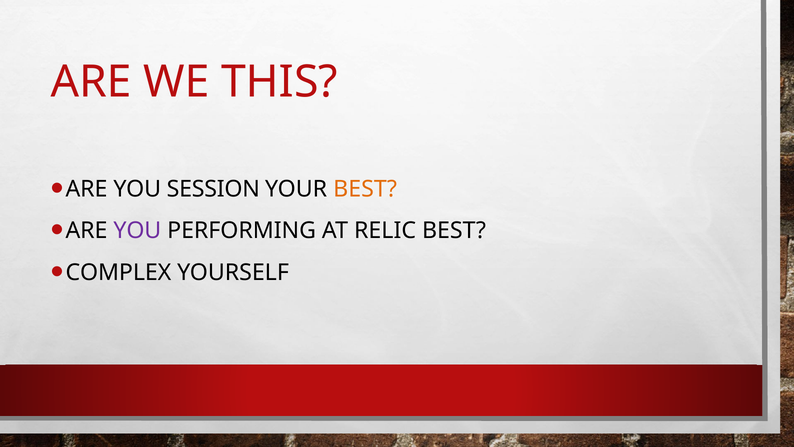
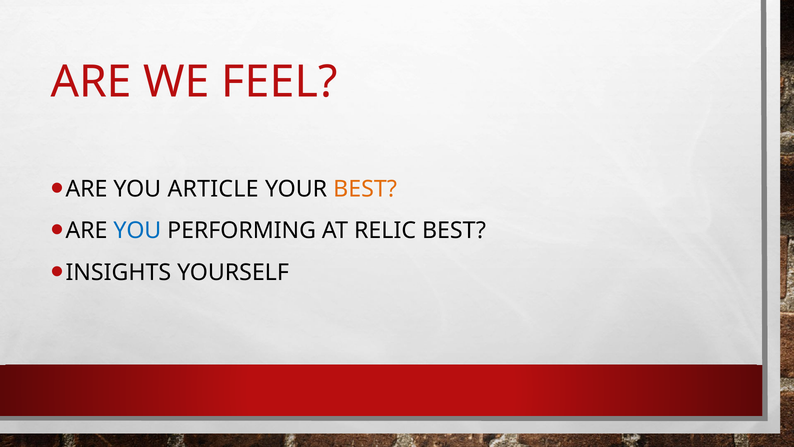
THIS: THIS -> FEEL
SESSION: SESSION -> ARTICLE
YOU at (137, 231) colour: purple -> blue
COMPLEX: COMPLEX -> INSIGHTS
